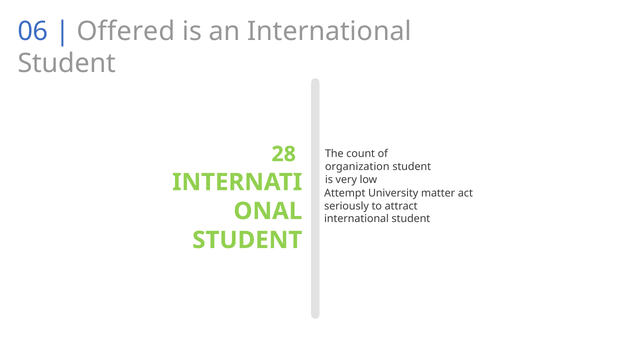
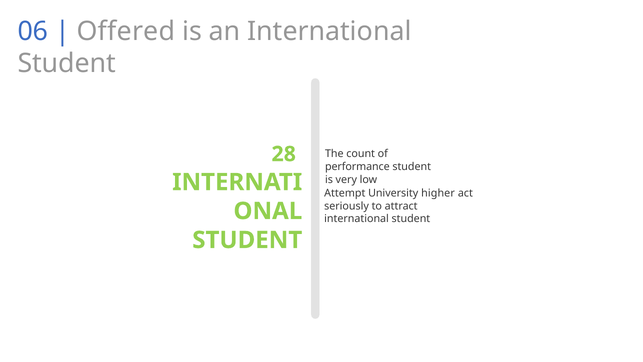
organization: organization -> performance
matter: matter -> higher
